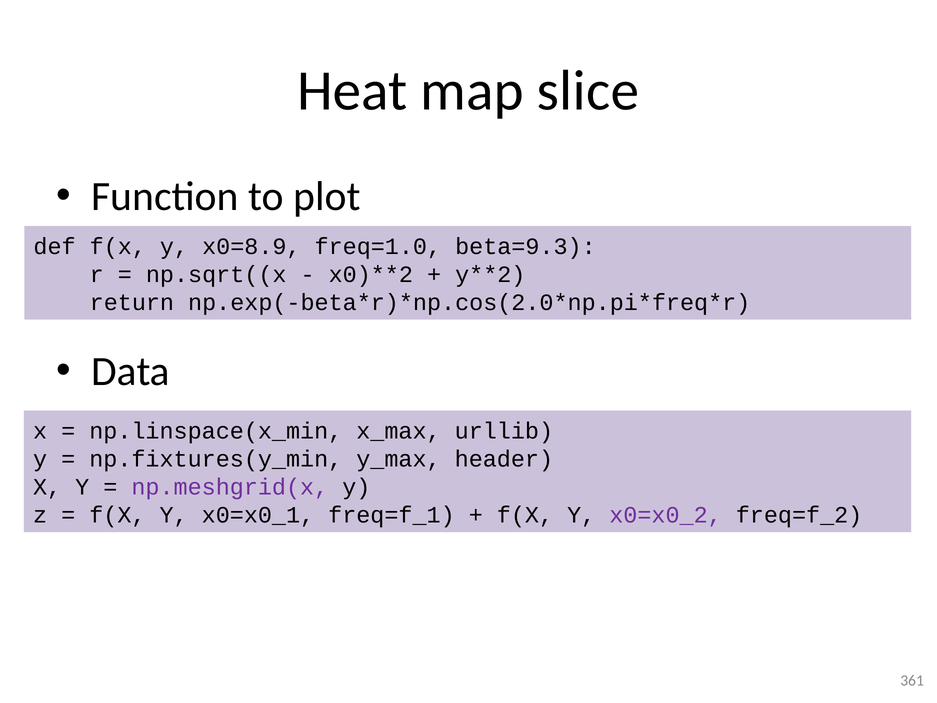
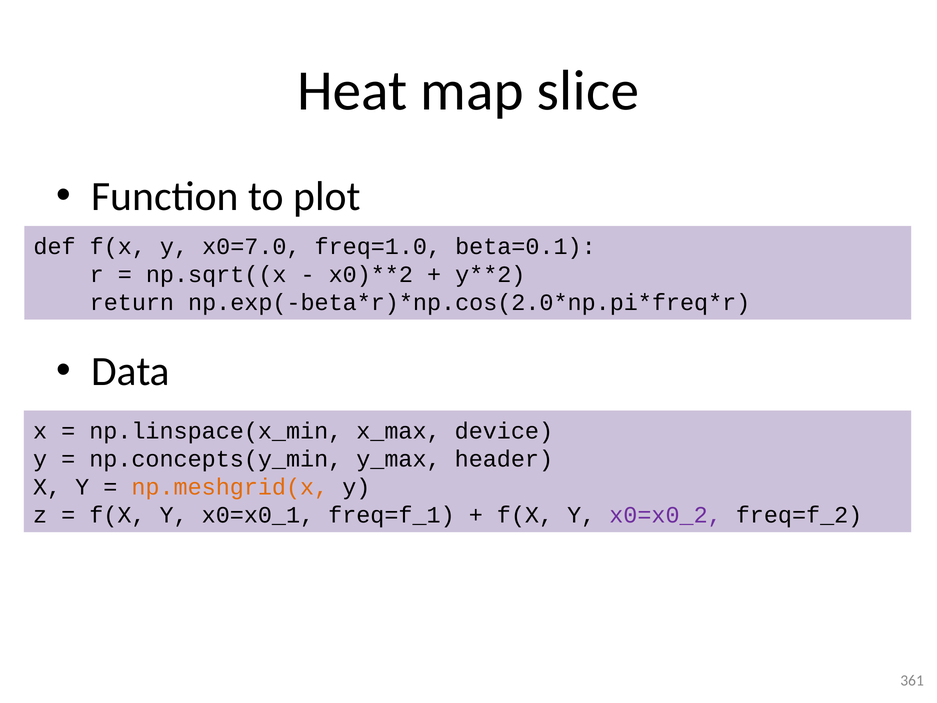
x0=8.9: x0=8.9 -> x0=7.0
beta=9.3: beta=9.3 -> beta=0.1
urllib: urllib -> device
np.fixtures(y_min: np.fixtures(y_min -> np.concepts(y_min
np.meshgrid(x colour: purple -> orange
